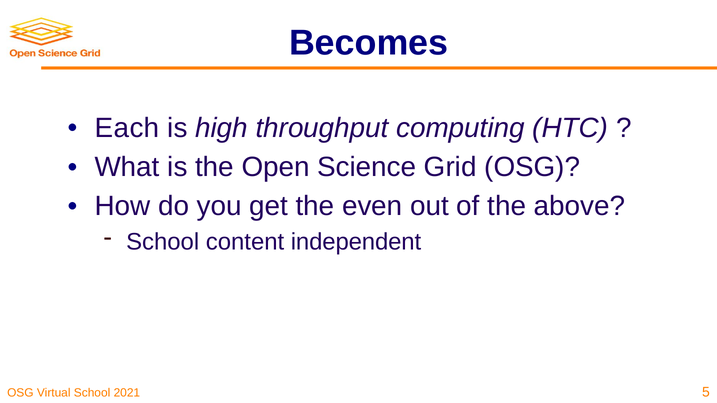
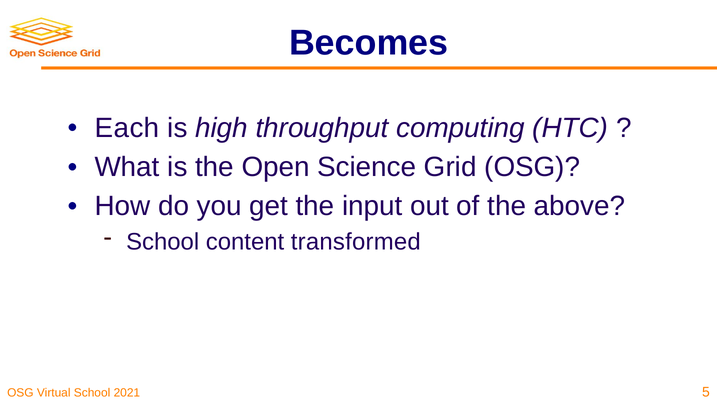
even: even -> input
independent: independent -> transformed
